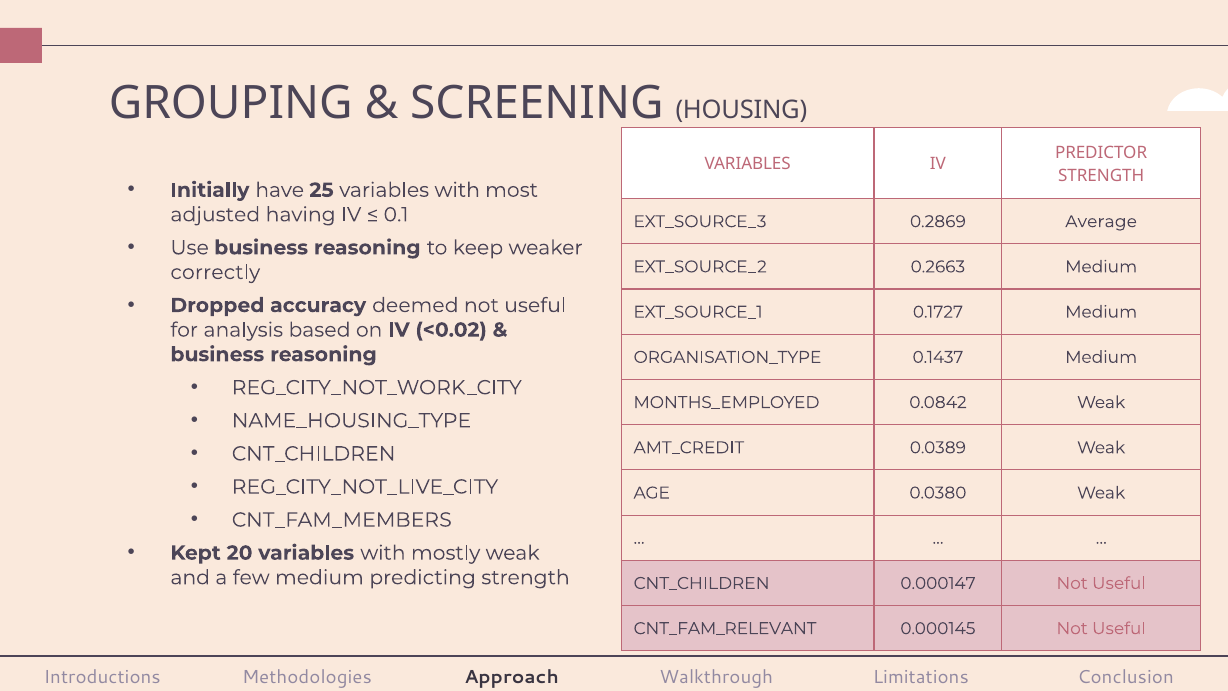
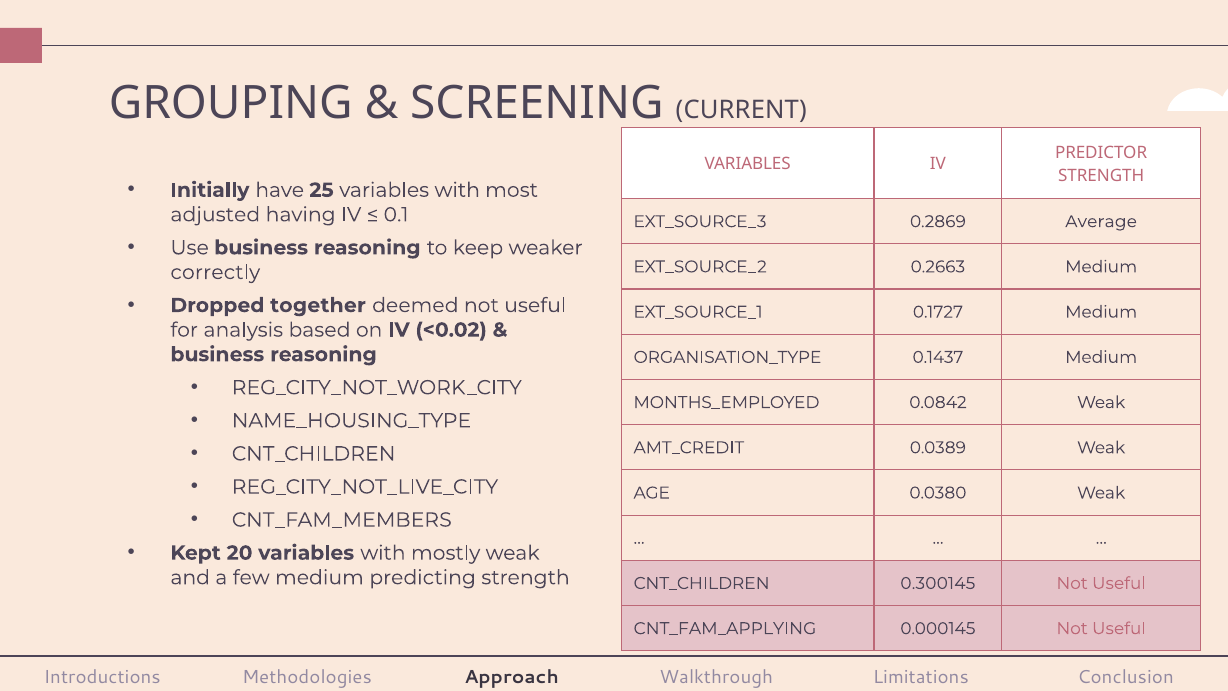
HOUSING: HOUSING -> CURRENT
accuracy: accuracy -> together
0.000147: 0.000147 -> 0.300145
CNT_FAM_RELEVANT: CNT_FAM_RELEVANT -> CNT_FAM_APPLYING
